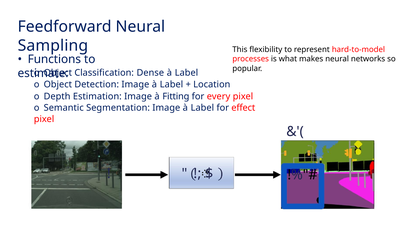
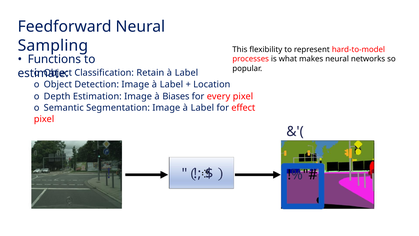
Dense: Dense -> Retain
Fitting: Fitting -> Biases
